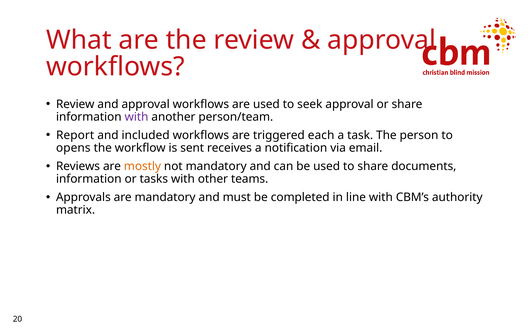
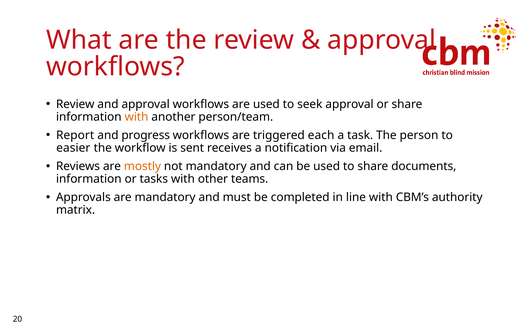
with at (137, 117) colour: purple -> orange
included: included -> progress
opens: opens -> easier
